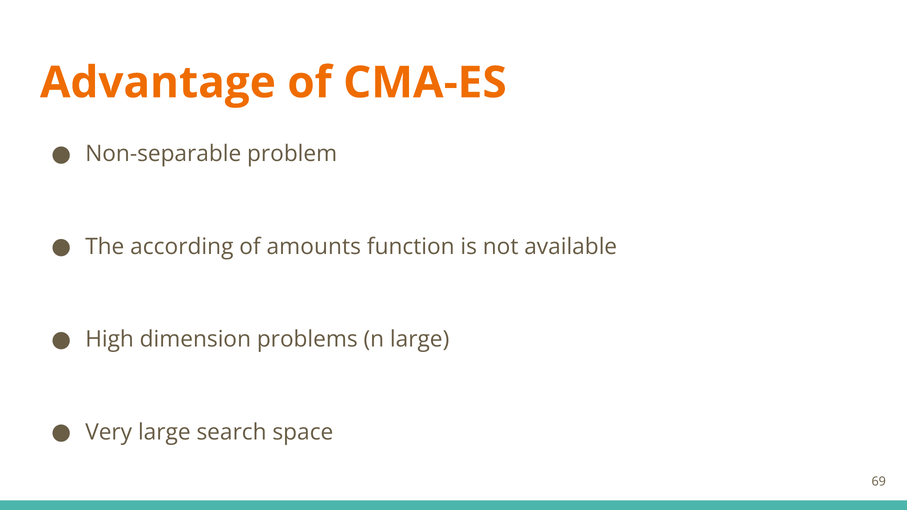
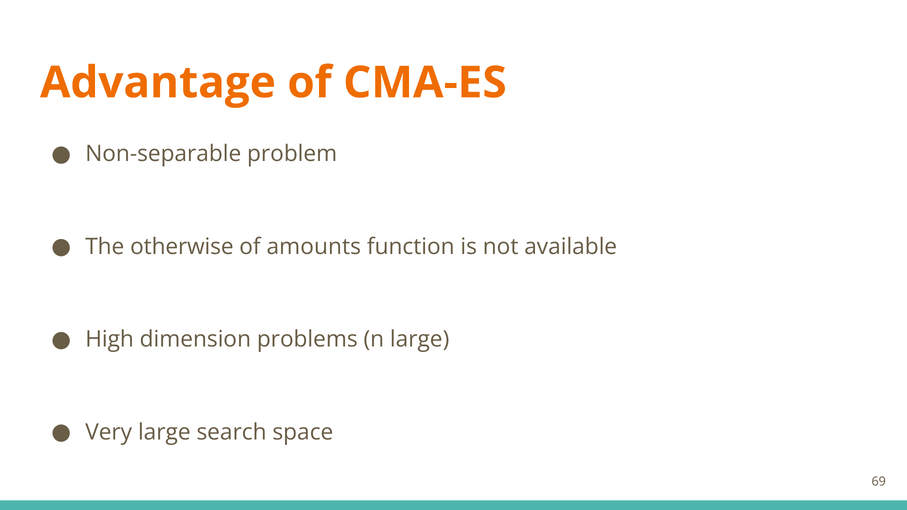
according: according -> otherwise
